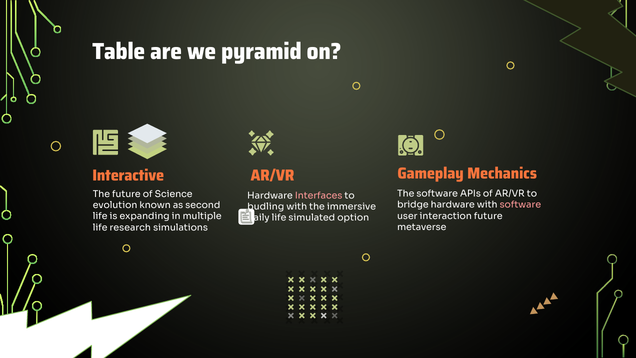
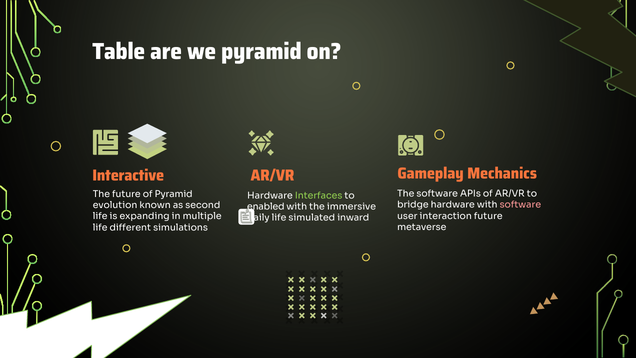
of Science: Science -> Pyramid
Interfaces colour: pink -> light green
budling: budling -> enabled
option: option -> inward
research: research -> different
